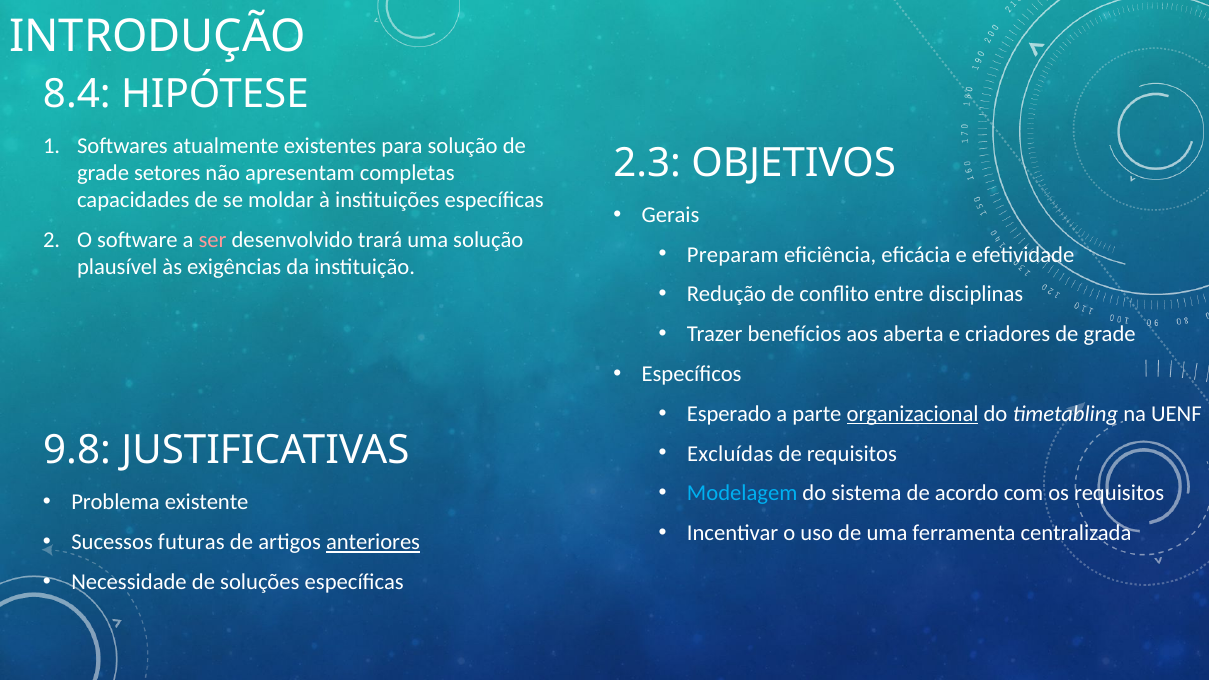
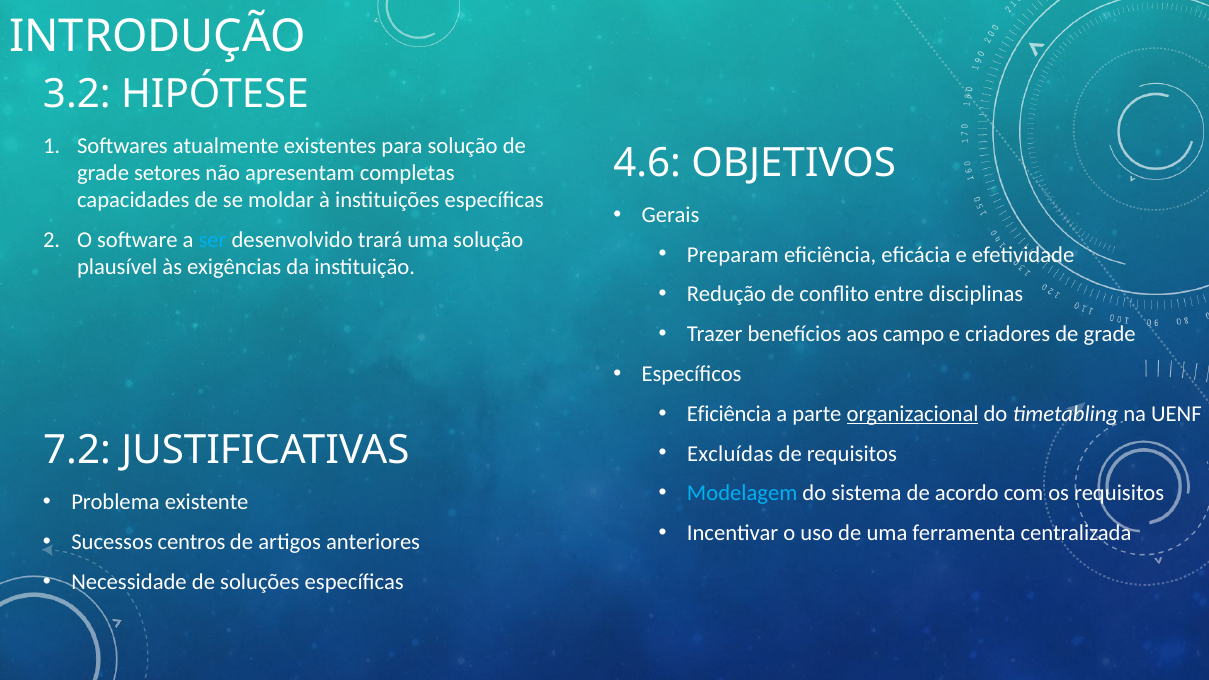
8.4: 8.4 -> 3.2
2.3: 2.3 -> 4.6
ser colour: pink -> light blue
aberta: aberta -> campo
Esperado at (729, 414): Esperado -> Eficiência
9.8: 9.8 -> 7.2
futuras: futuras -> centros
anteriores underline: present -> none
